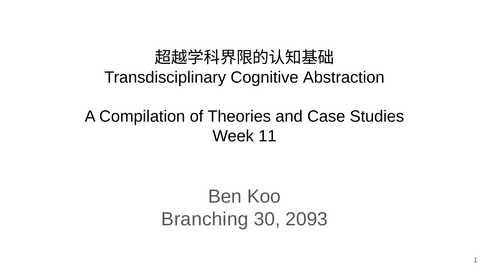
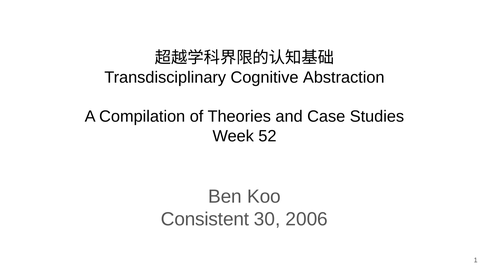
11: 11 -> 52
Branching: Branching -> Consistent
2093: 2093 -> 2006
